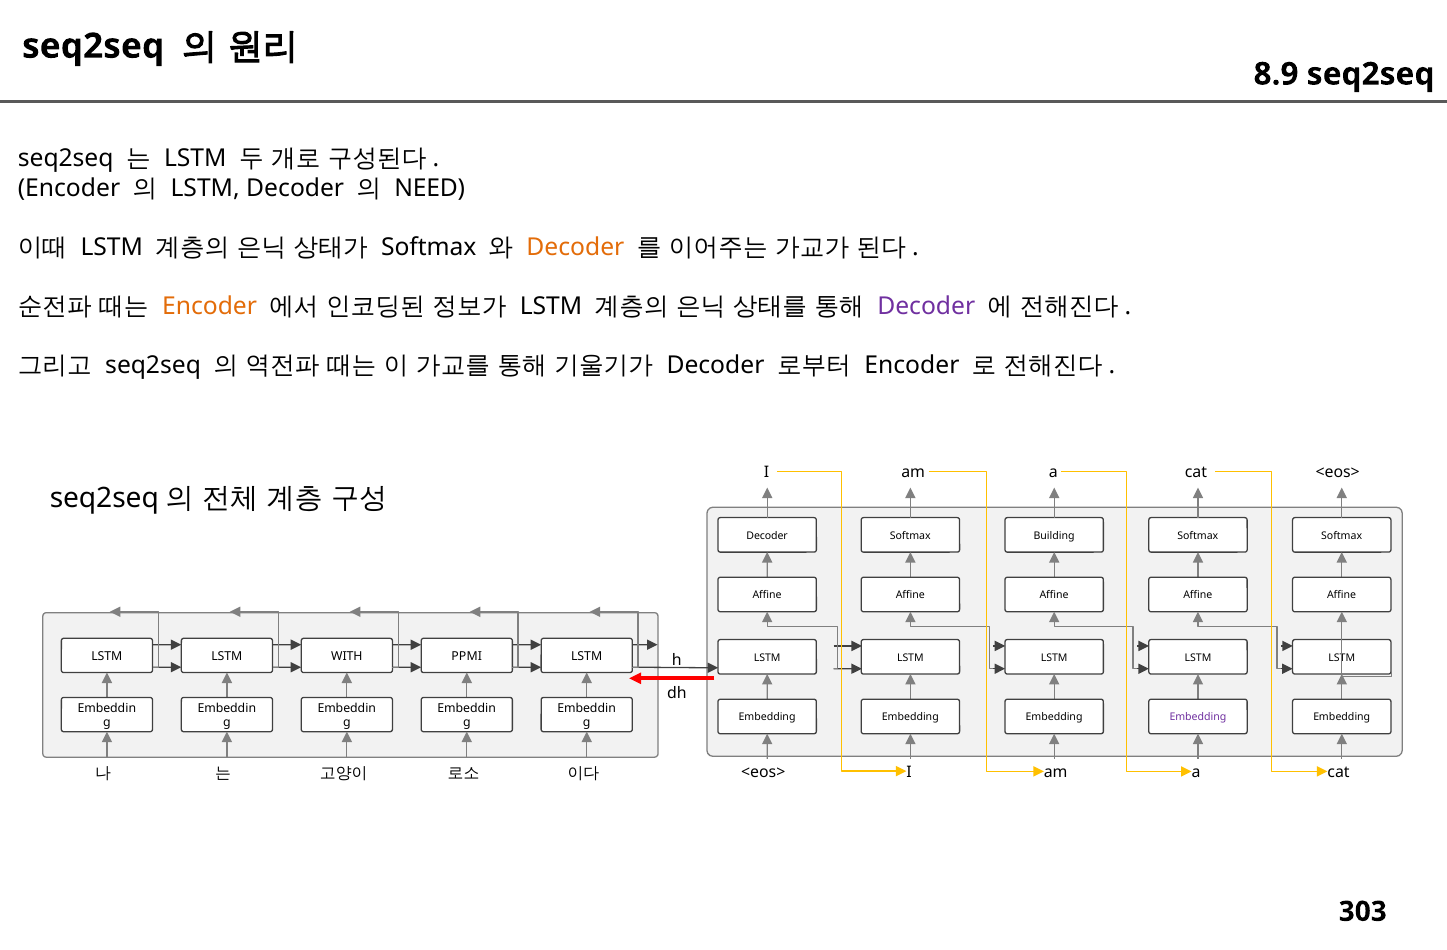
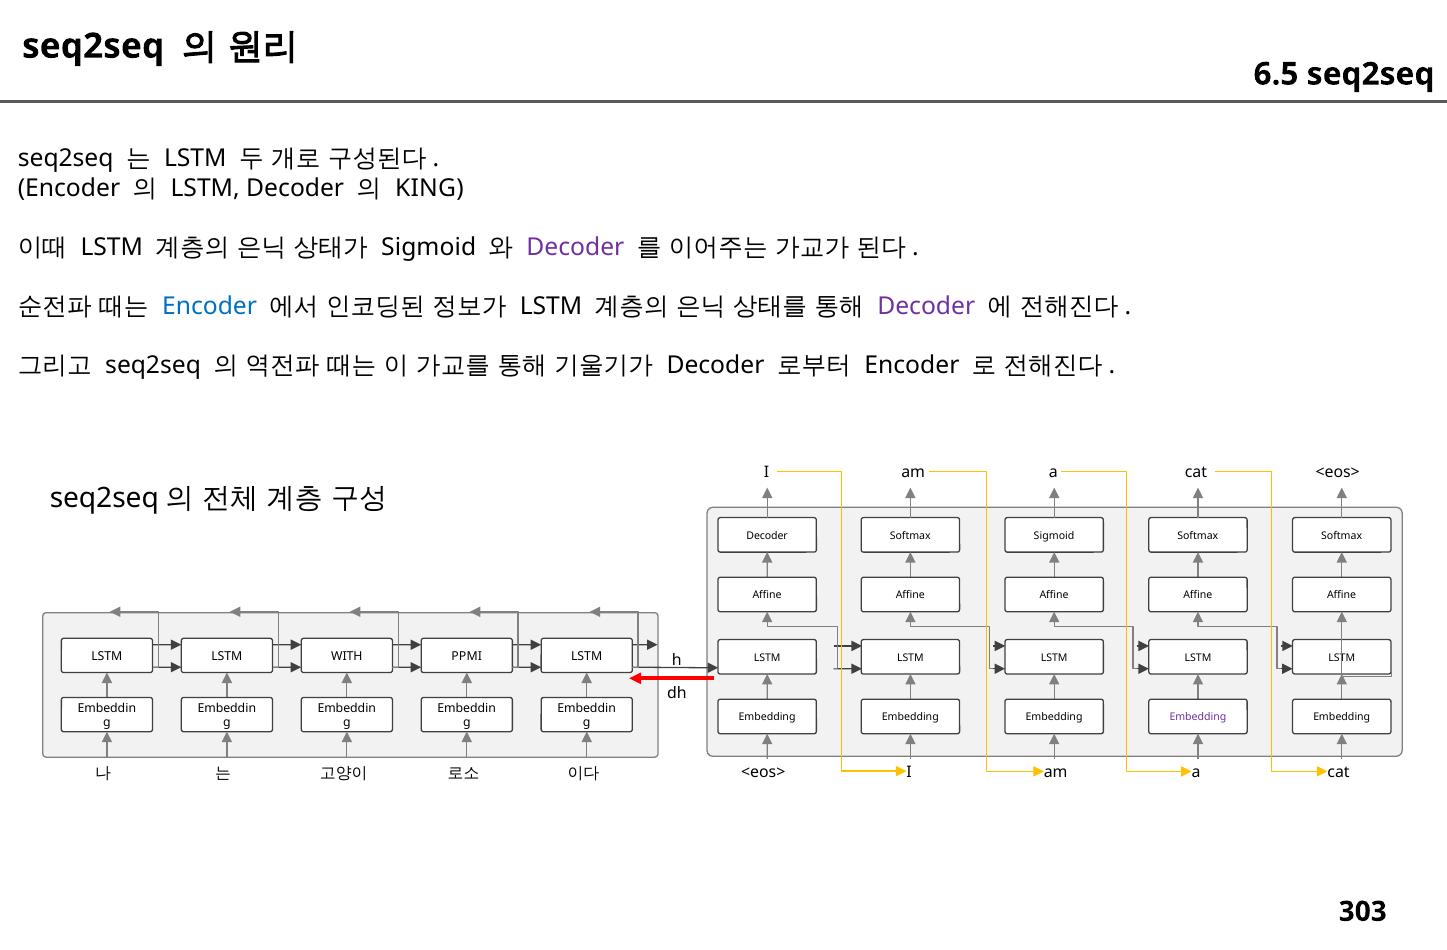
8.9: 8.9 -> 6.5
NEED: NEED -> KING
Softmax at (429, 248): Softmax -> Sigmoid
Decoder at (575, 248) colour: orange -> purple
Encoder at (210, 307) colour: orange -> blue
Building at (1054, 536): Building -> Sigmoid
